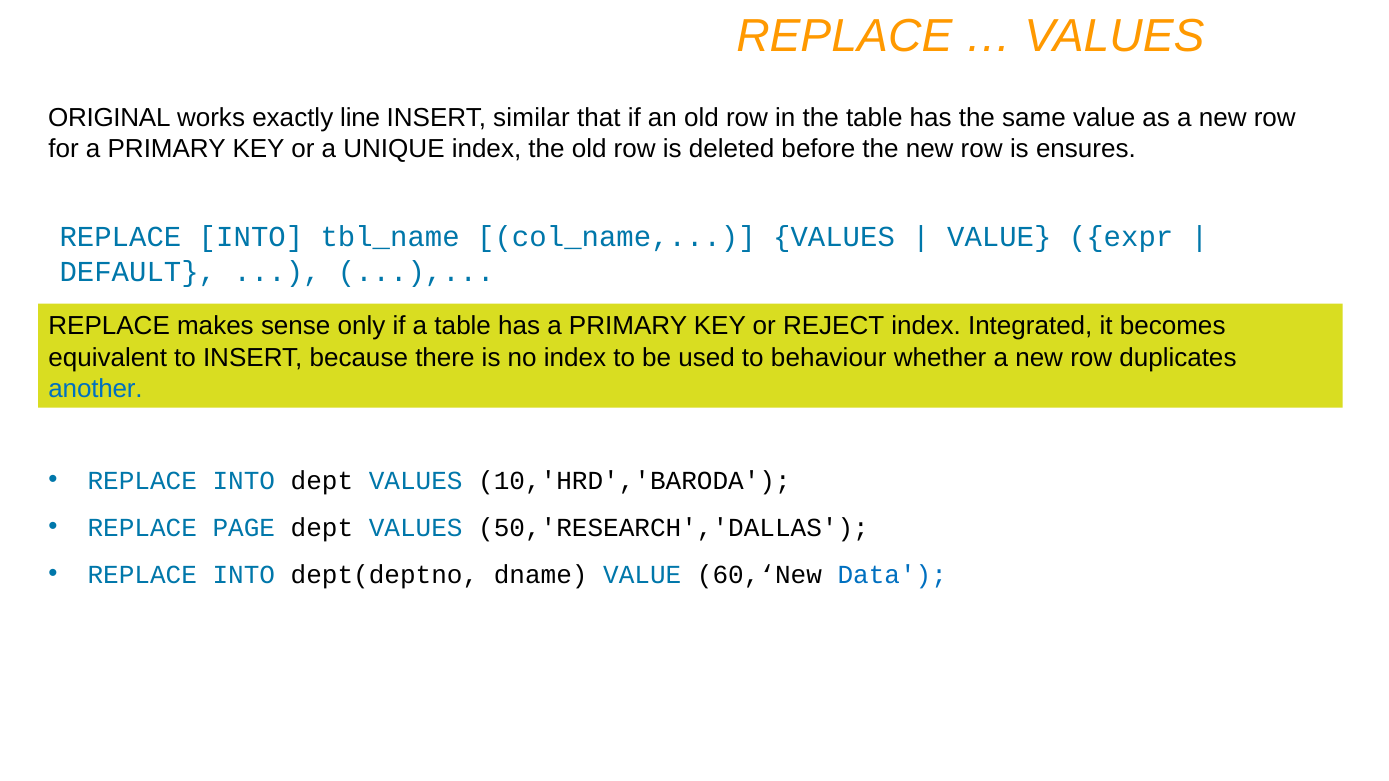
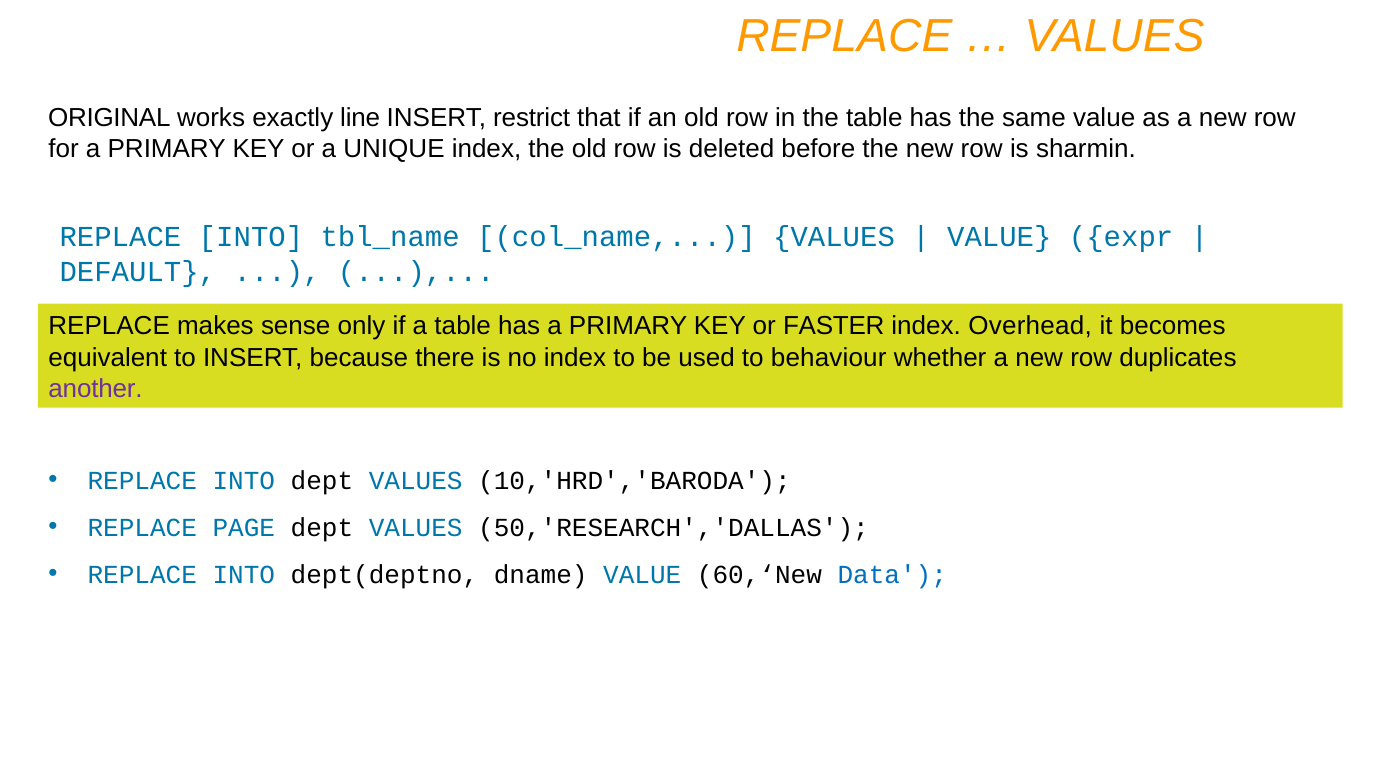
similar: similar -> restrict
ensures: ensures -> sharmin
REJECT: REJECT -> FASTER
Integrated: Integrated -> Overhead
another colour: blue -> purple
